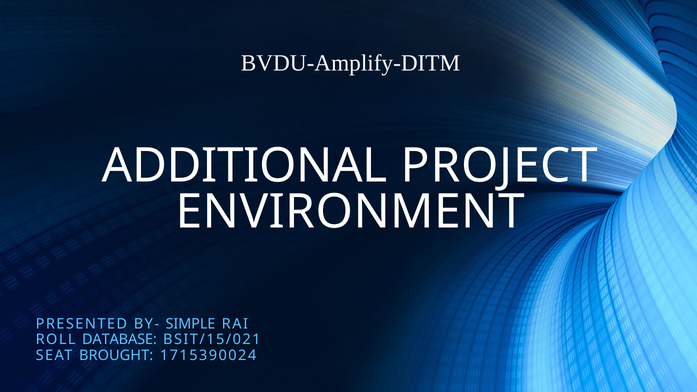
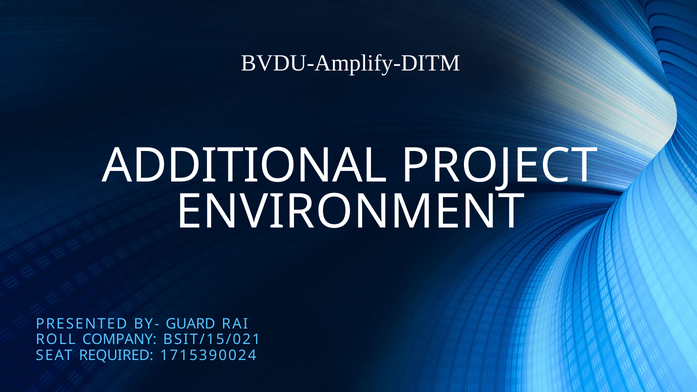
SIMPLE: SIMPLE -> GUARD
DATABASE: DATABASE -> COMPANY
BROUGHT: BROUGHT -> REQUIRED
